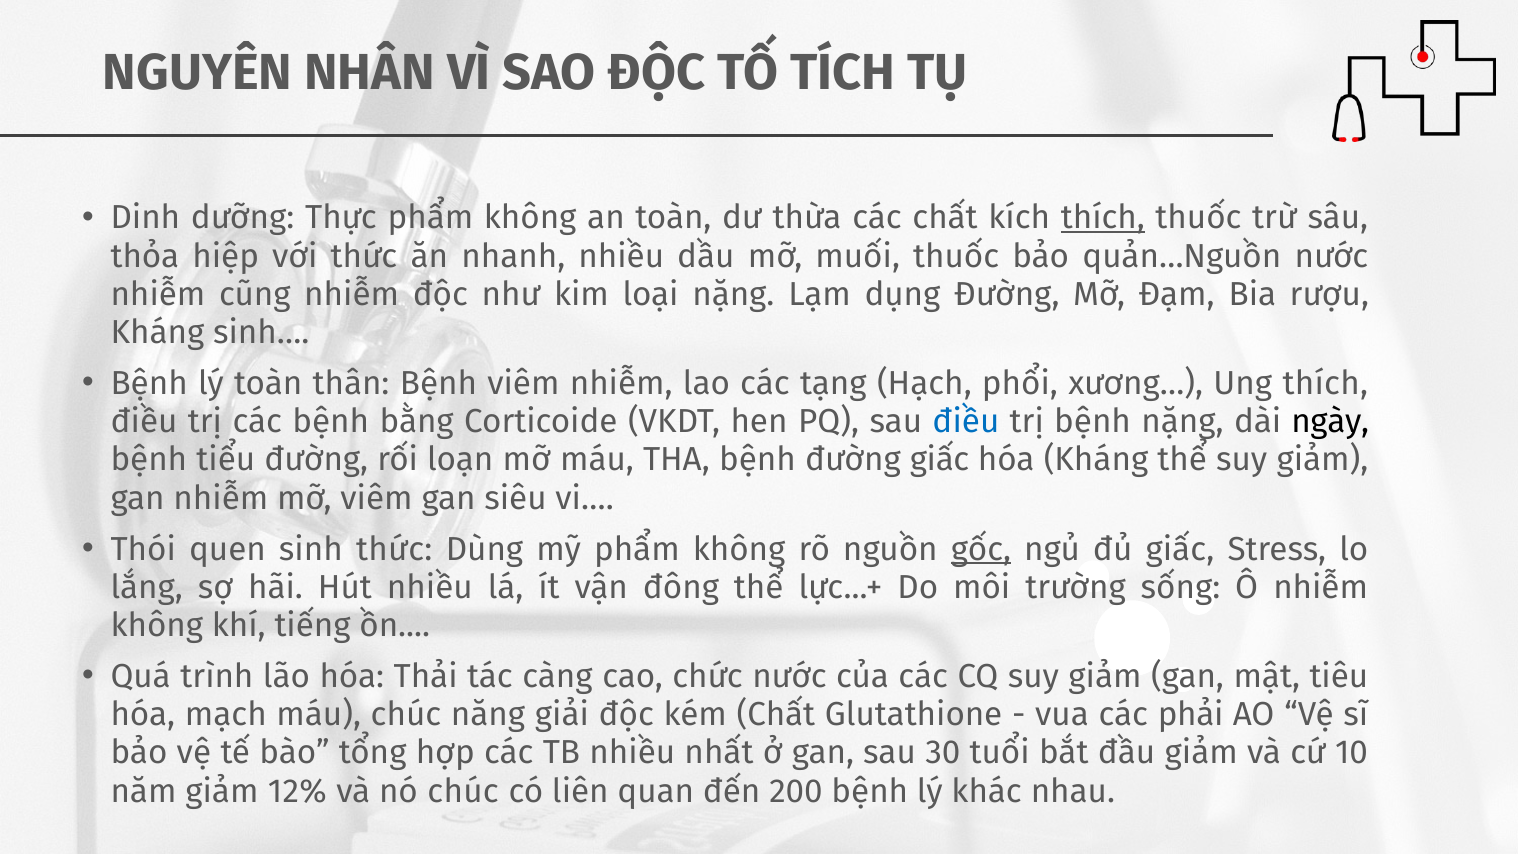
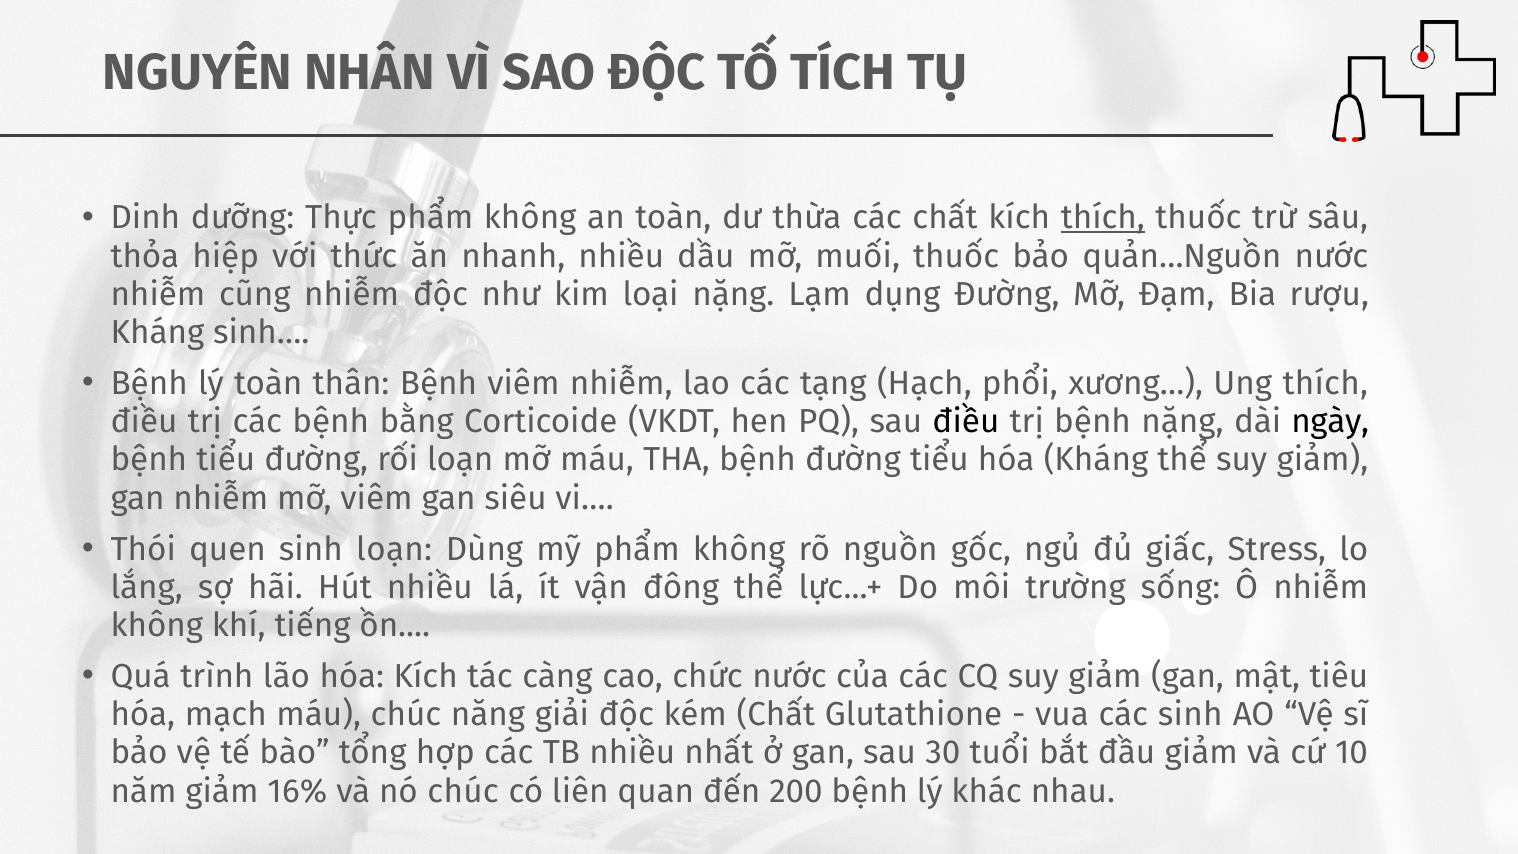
điều at (966, 422) colour: blue -> black
đường giấc: giấc -> tiểu
sinh thức: thức -> loạn
gốc underline: present -> none
hóa Thải: Thải -> Kích
các phải: phải -> sinh
12%: 12% -> 16%
